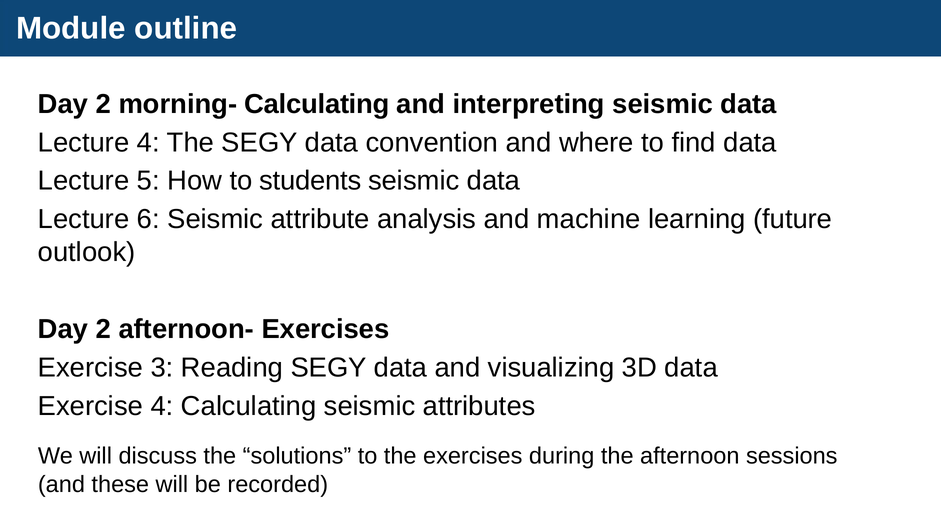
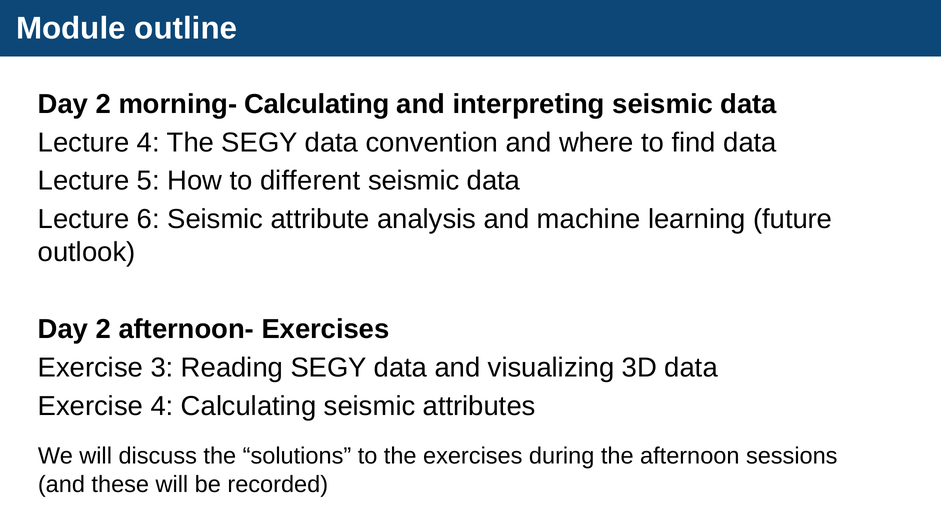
students: students -> different
